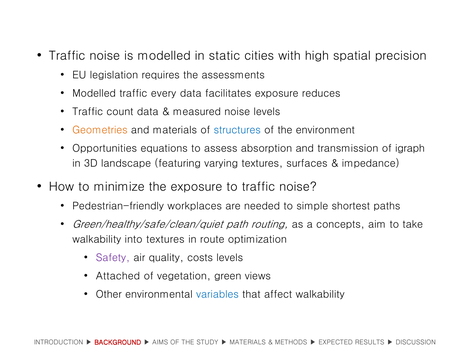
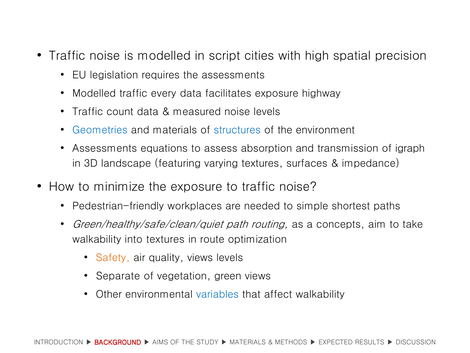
static: static -> script
reduces: reduces -> highway
Geometries colour: orange -> blue
Opportunities at (105, 148): Opportunities -> Assessments
Safety colour: purple -> orange
quality costs: costs -> views
Attached: Attached -> Separate
